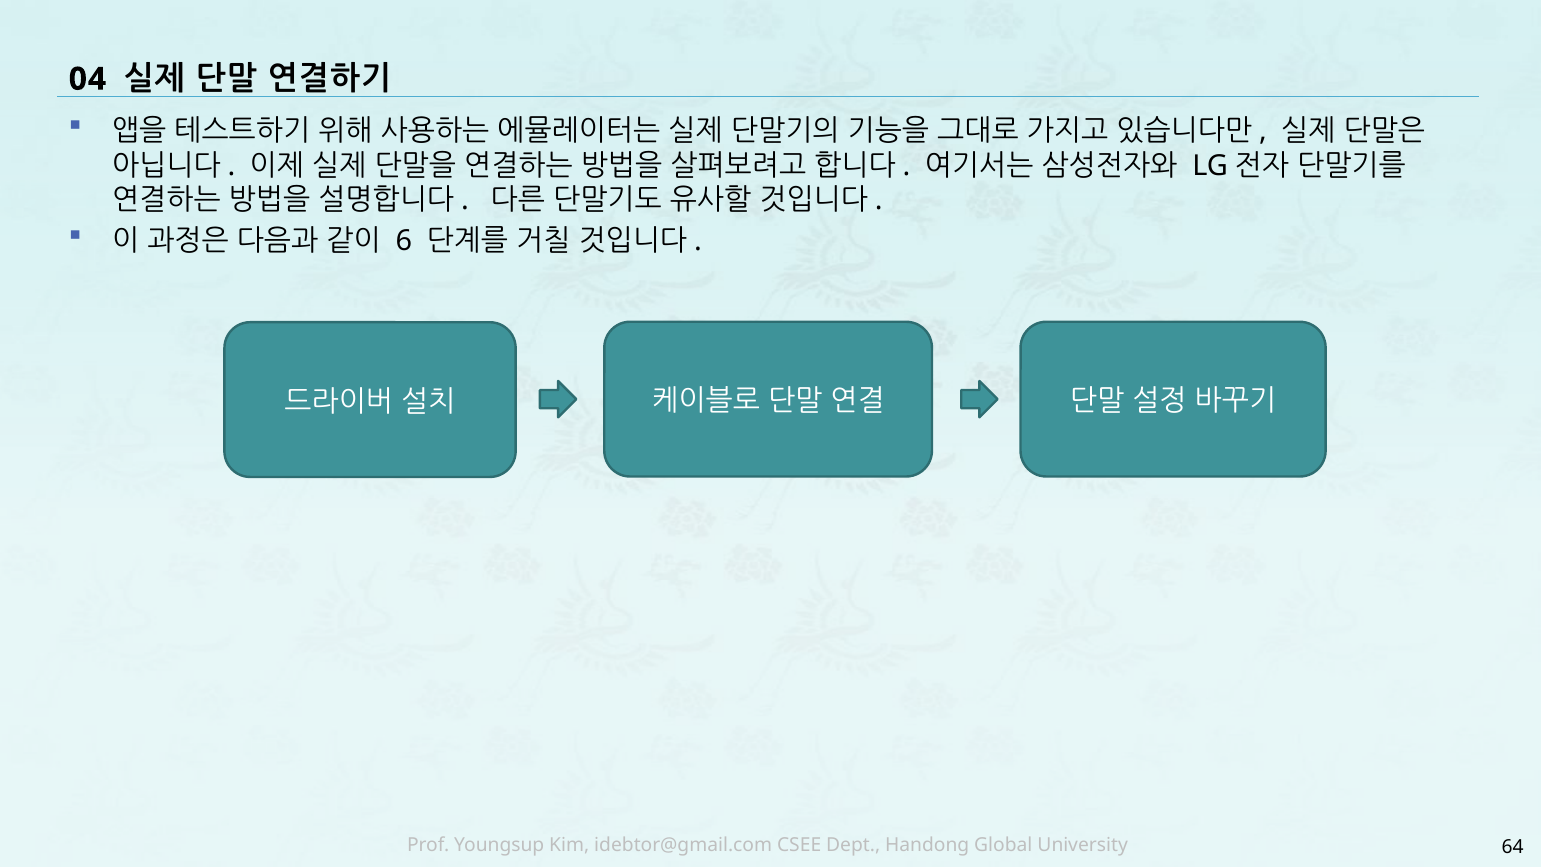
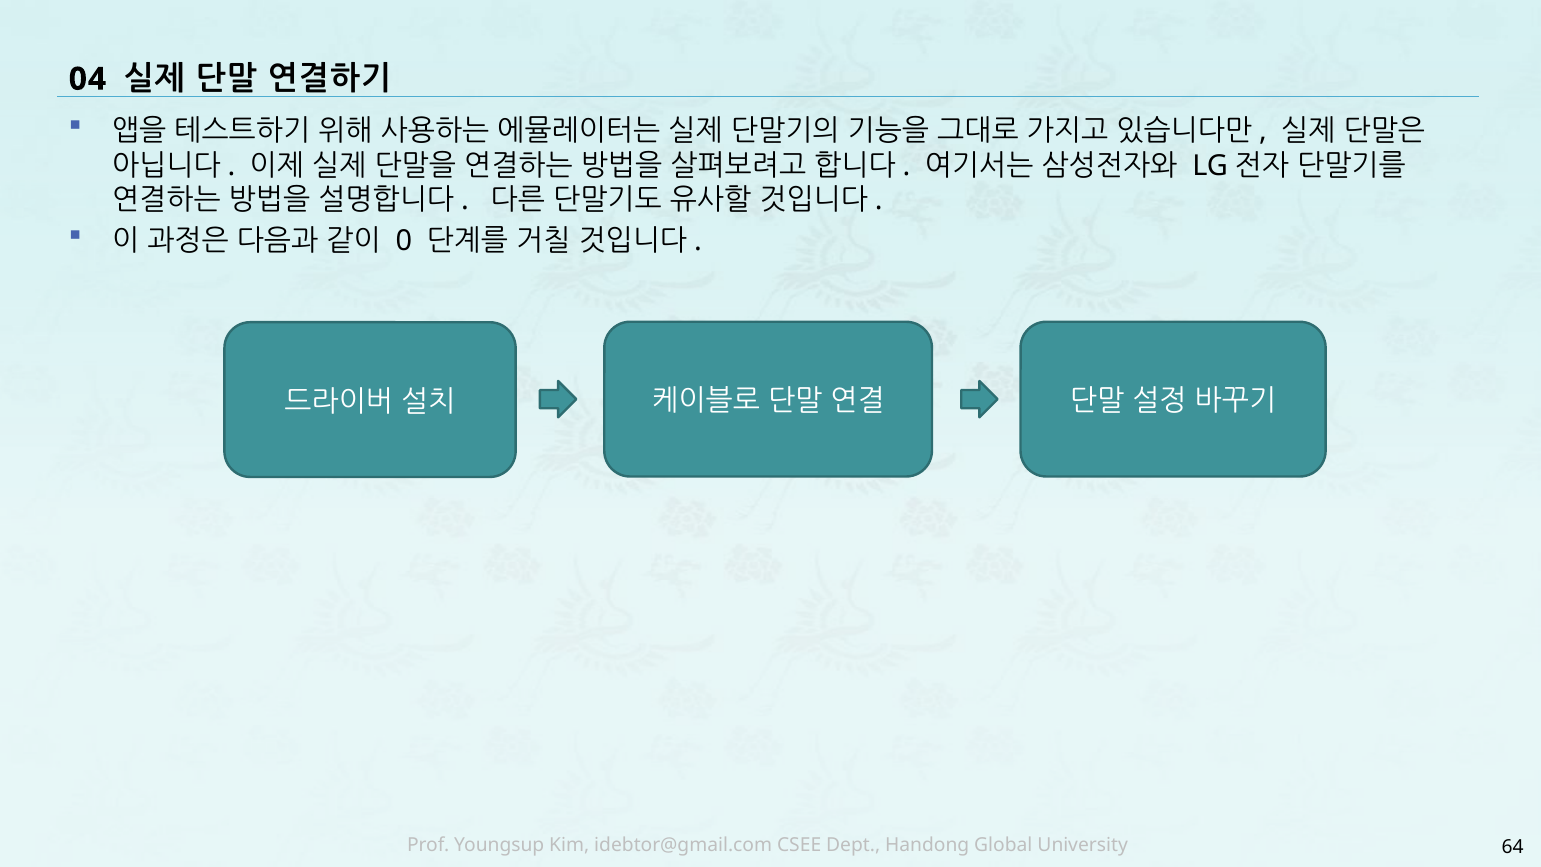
6: 6 -> 0
